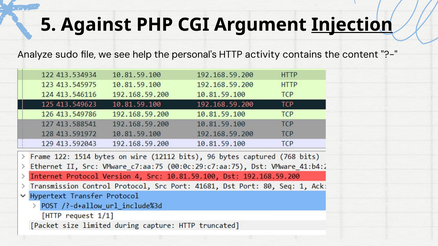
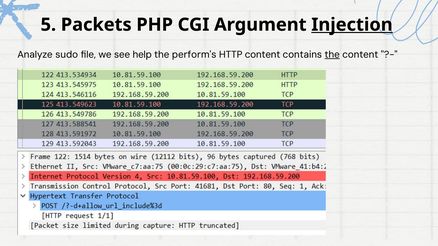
Against: Against -> Packets
personal's: personal's -> perform's
HTTP activity: activity -> content
the at (332, 55) underline: none -> present
